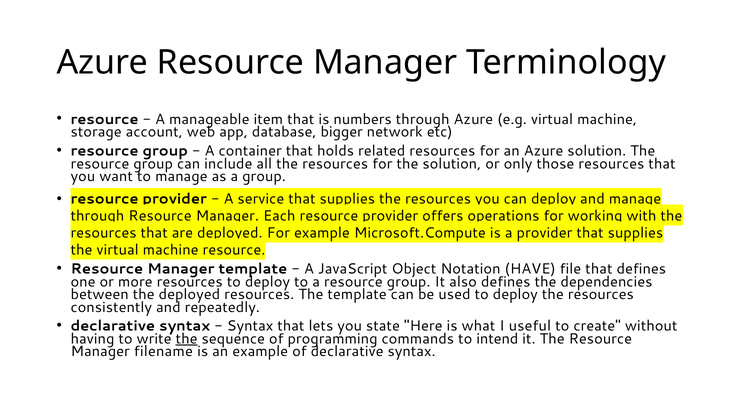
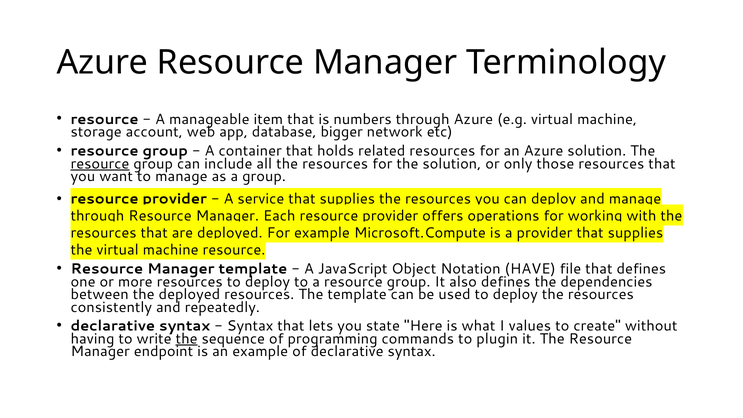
resource at (100, 164) underline: none -> present
useful: useful -> values
intend: intend -> plugin
filename: filename -> endpoint
